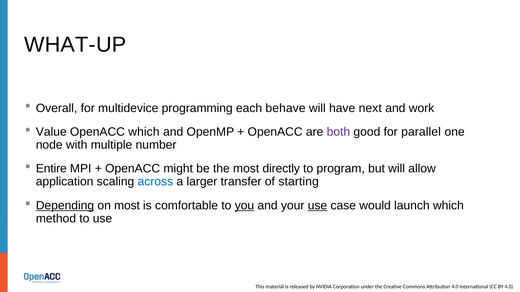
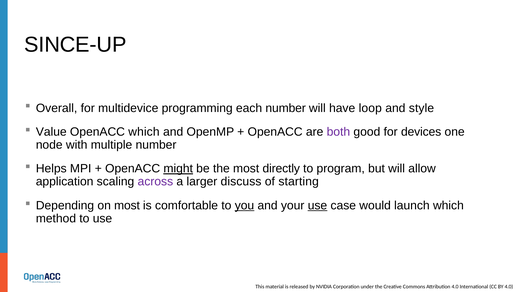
WHAT-UP: WHAT-UP -> SINCE-UP
each behave: behave -> number
next: next -> loop
work: work -> style
parallel: parallel -> devices
Entire: Entire -> Helps
might underline: none -> present
across colour: blue -> purple
transfer: transfer -> discuss
Depending underline: present -> none
